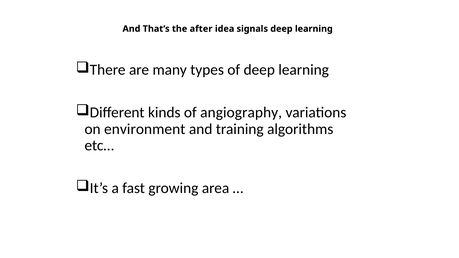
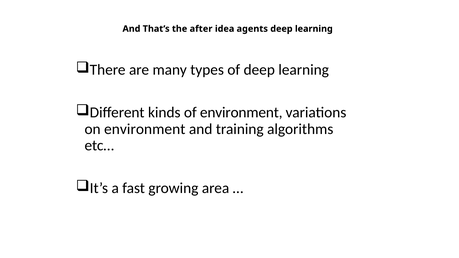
signals: signals -> agents
of angiography: angiography -> environment
